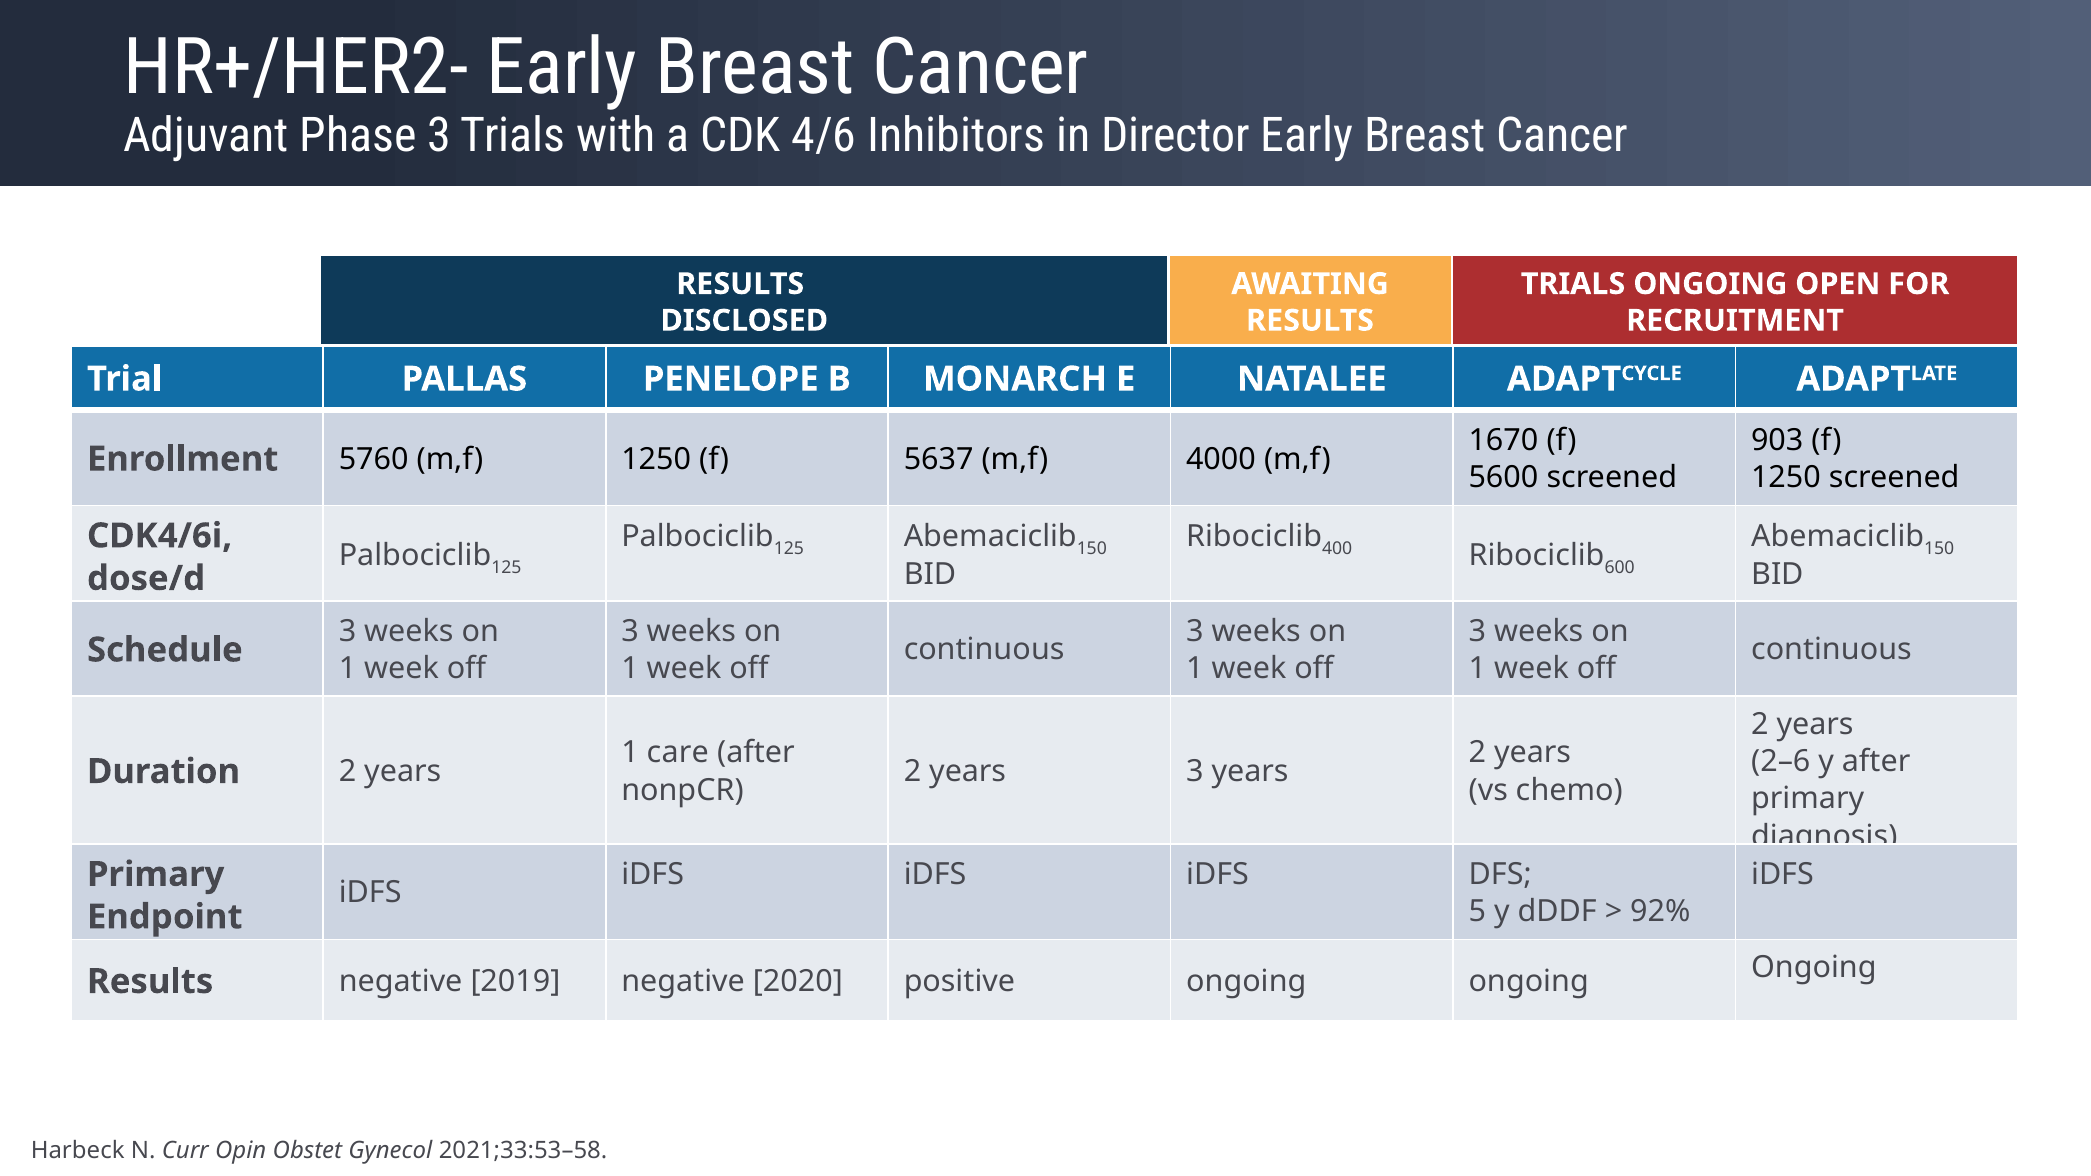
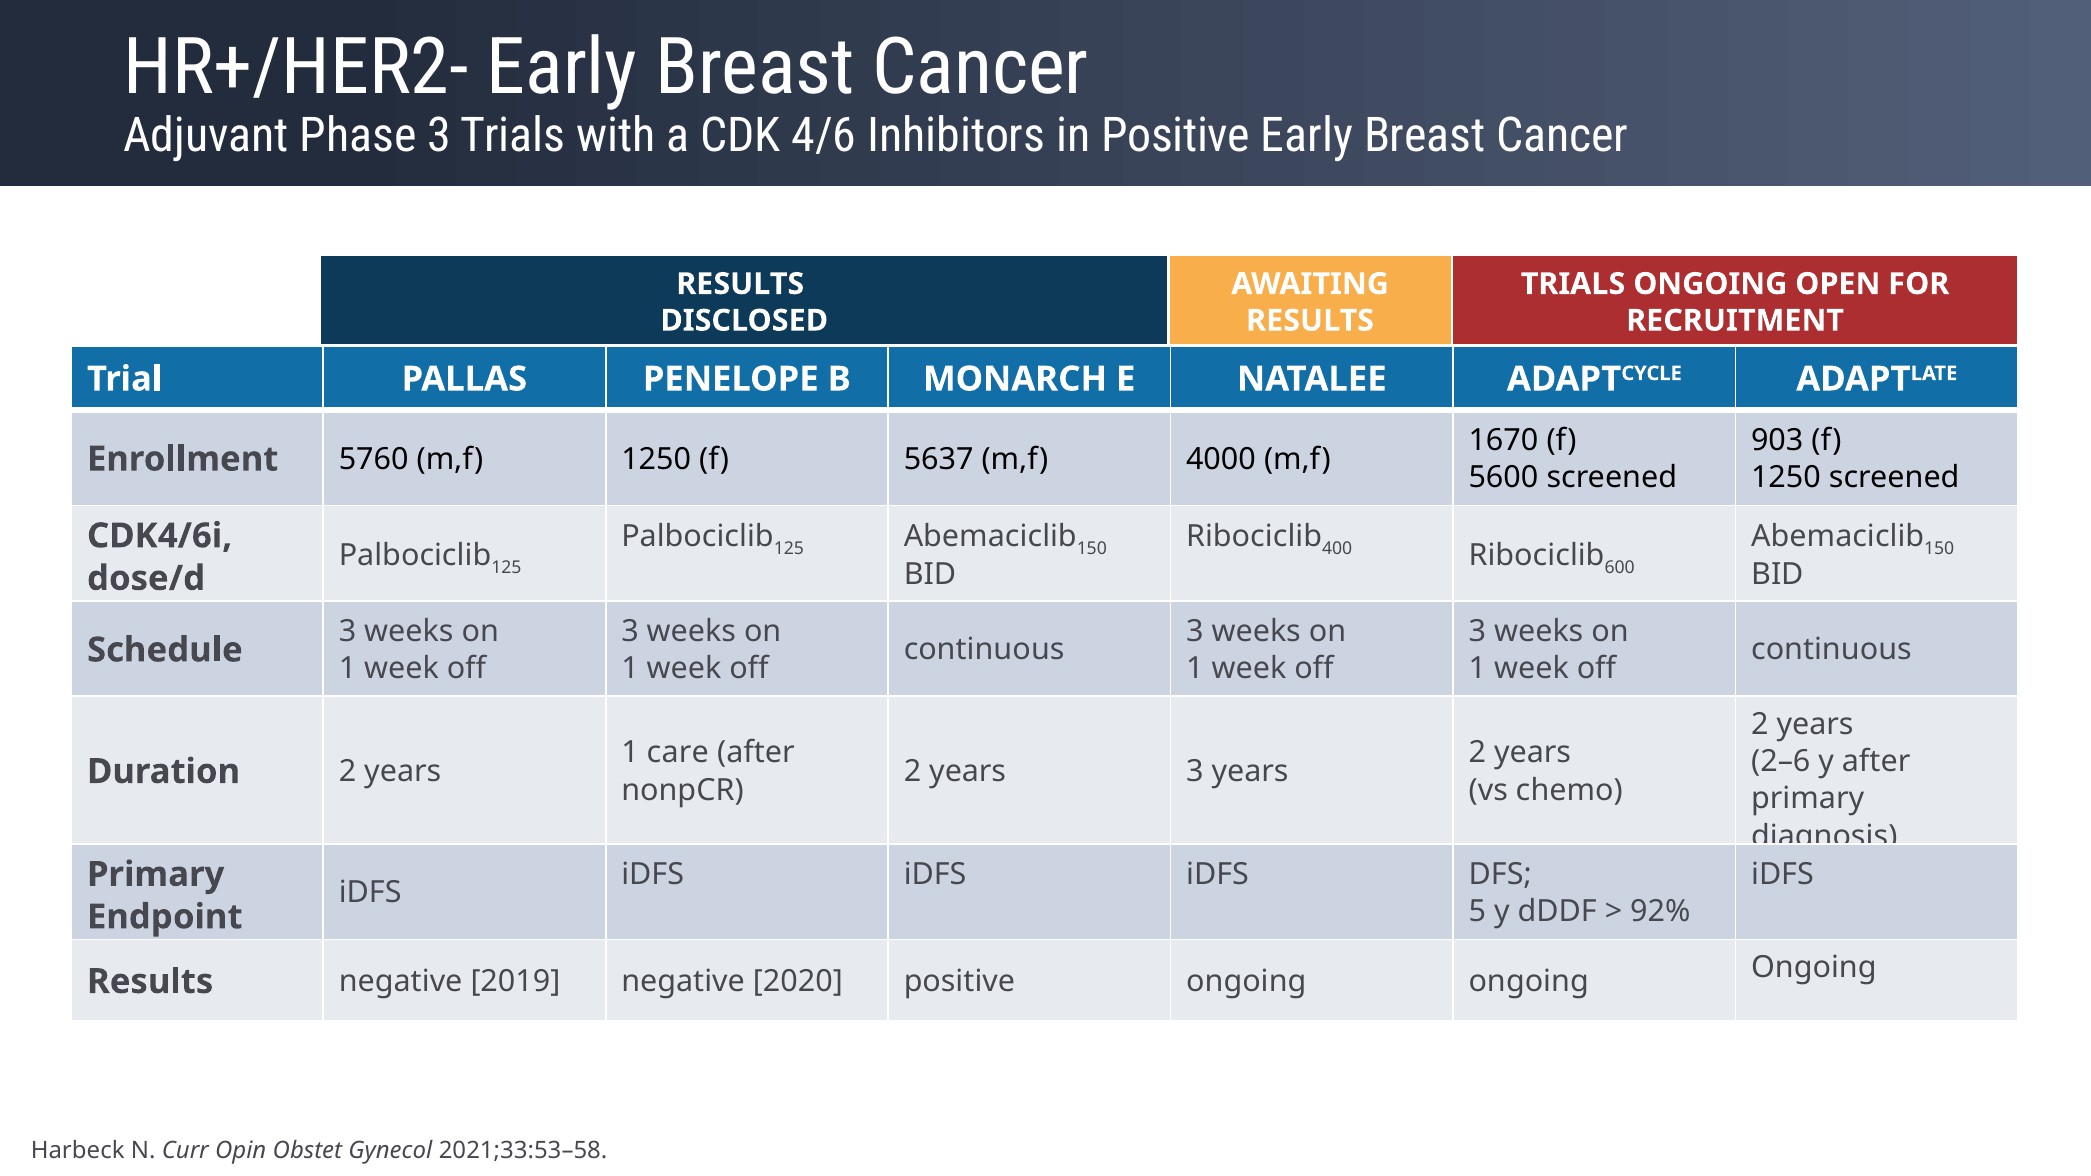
in Director: Director -> Positive
